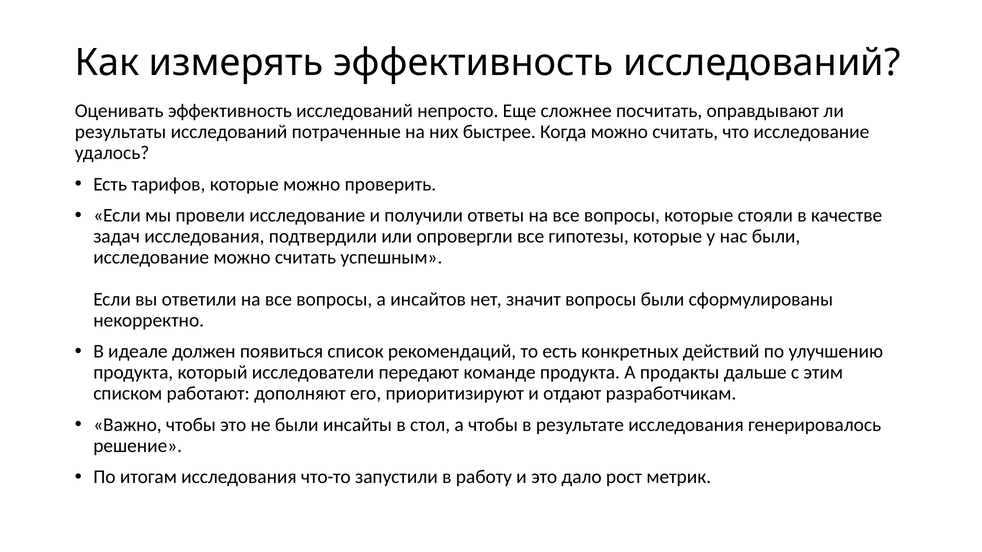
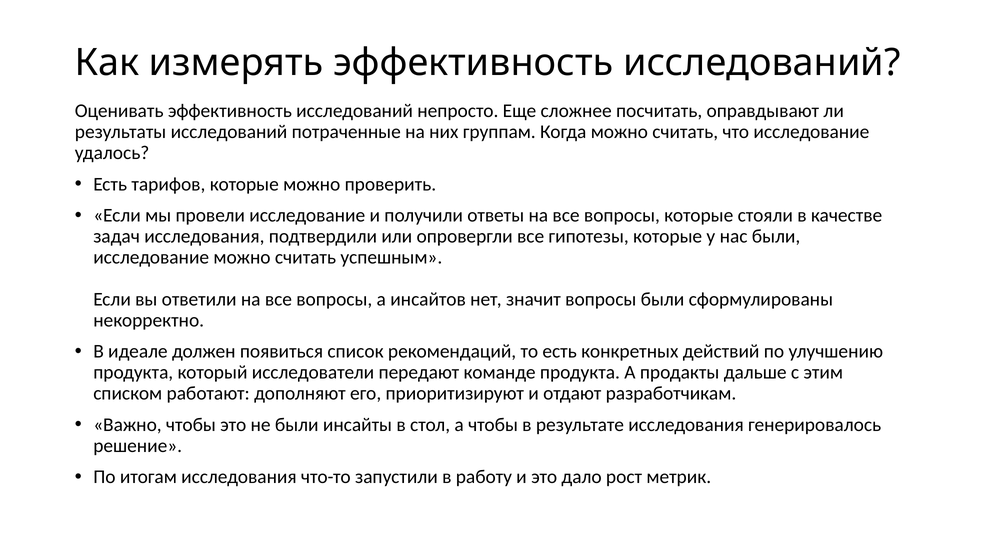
быстрее: быстрее -> группам
